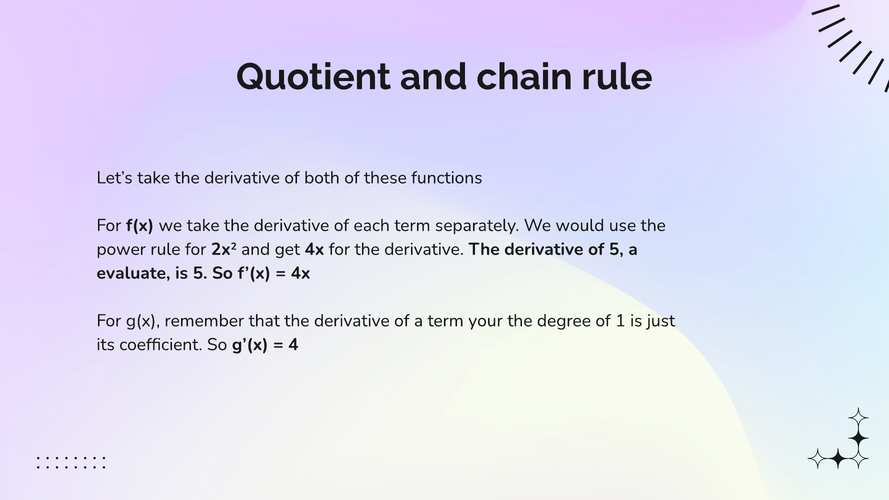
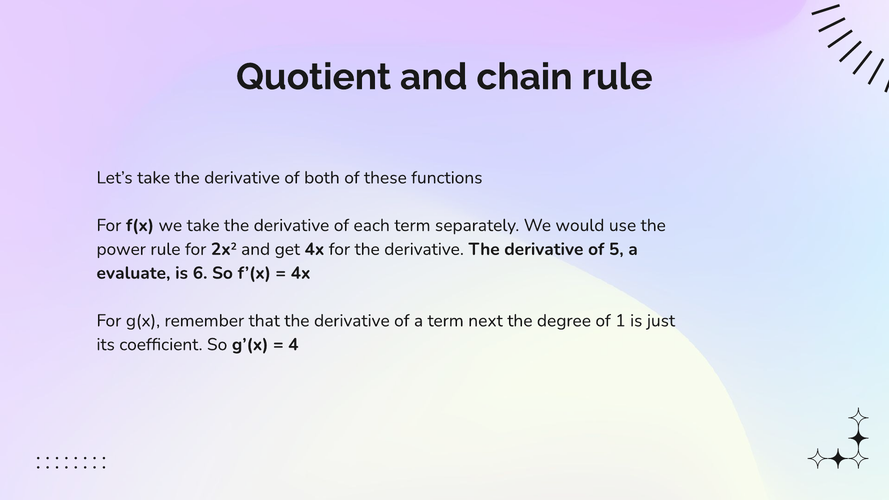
is 5: 5 -> 6
your: your -> next
